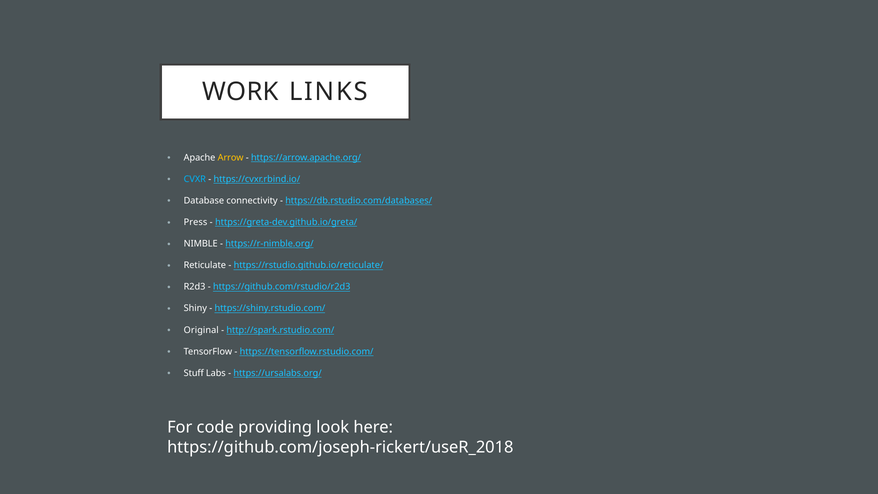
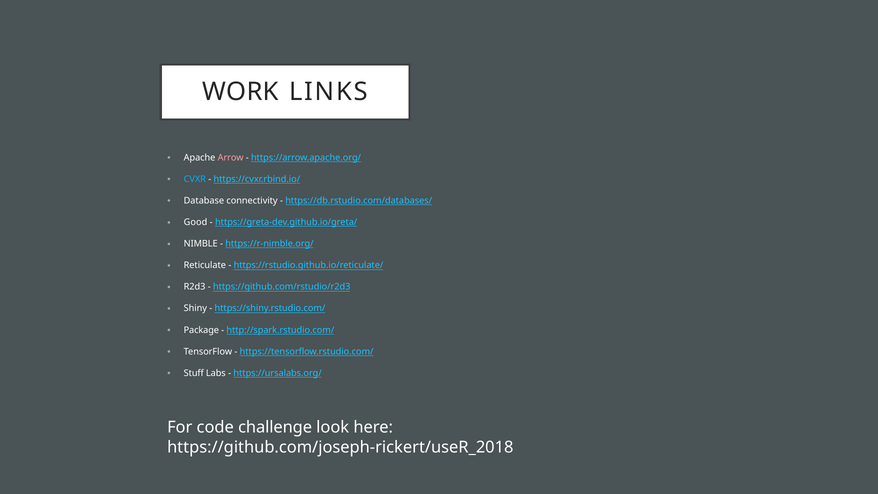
Arrow colour: yellow -> pink
Press: Press -> Good
Original: Original -> Package
providing: providing -> challenge
